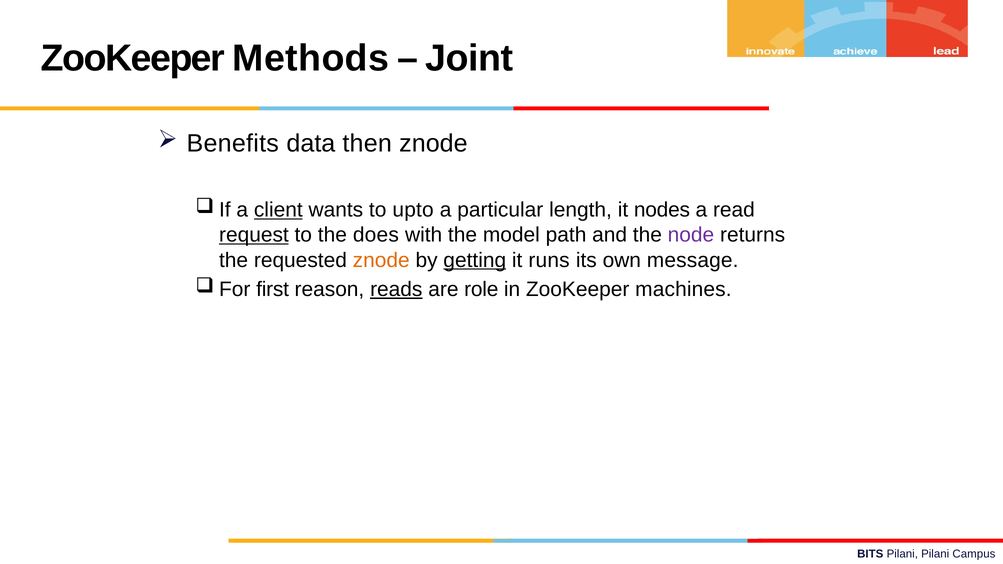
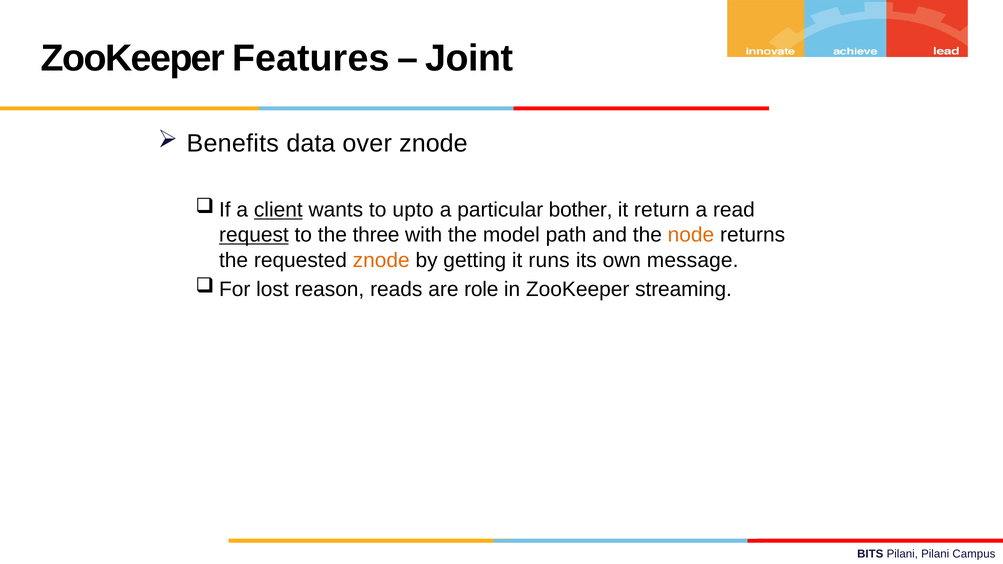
Methods: Methods -> Features
then: then -> over
length: length -> bother
nodes: nodes -> return
does: does -> three
node colour: purple -> orange
getting underline: present -> none
first: first -> lost
reads underline: present -> none
machines: machines -> streaming
